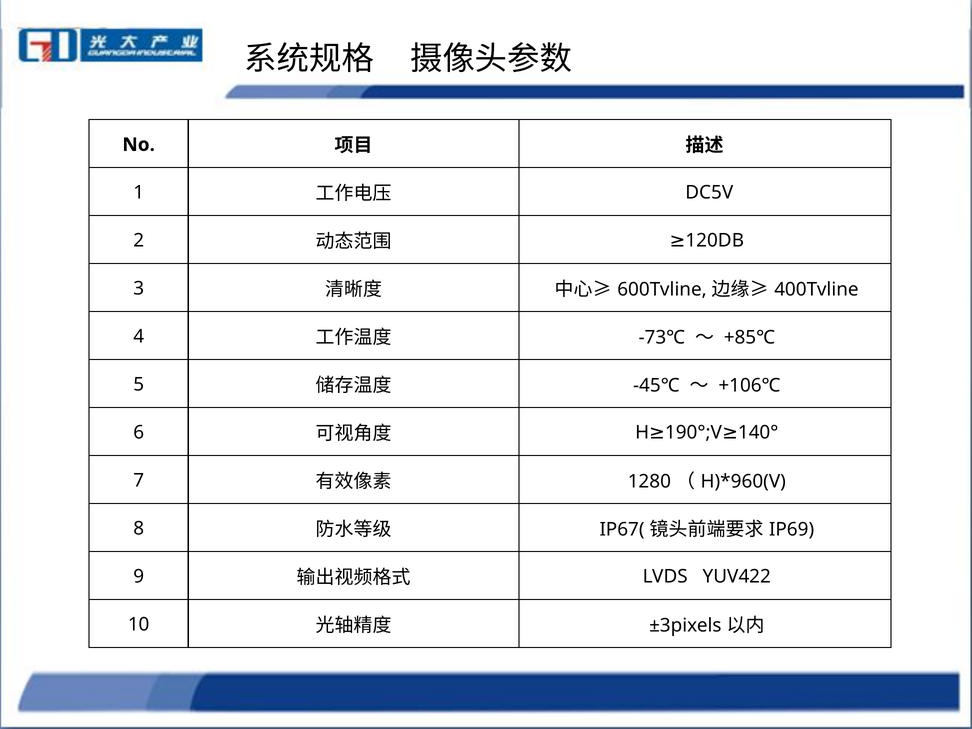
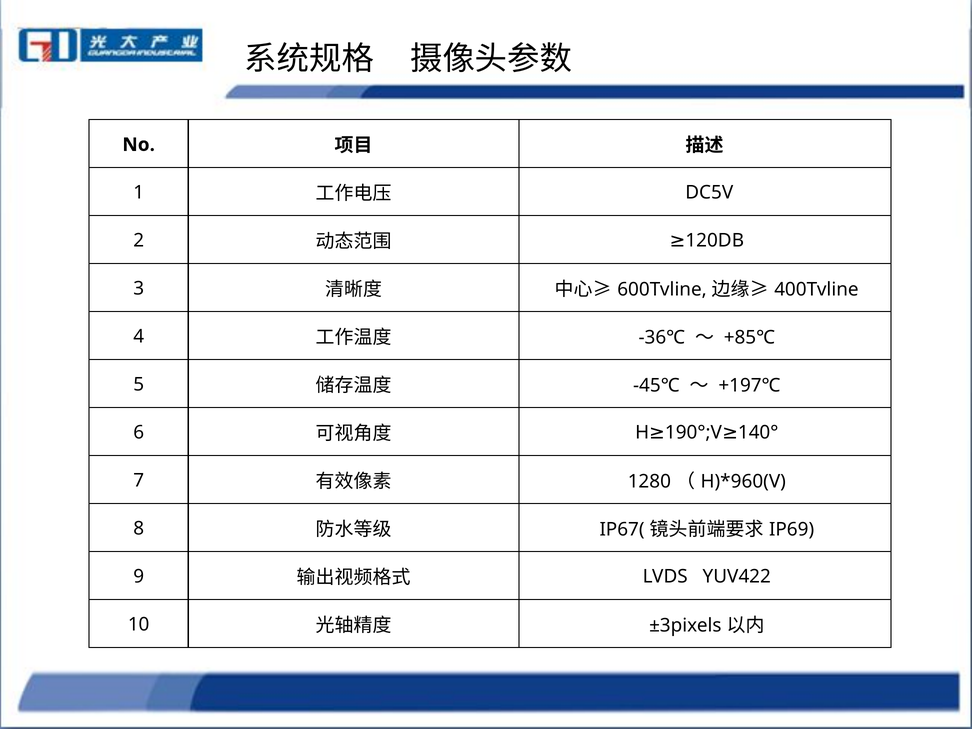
-73℃: -73℃ -> -36℃
+106℃: +106℃ -> +197℃
